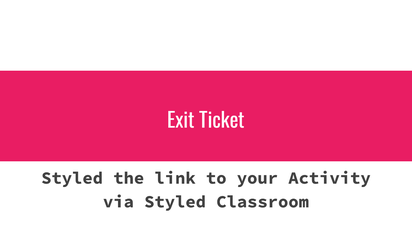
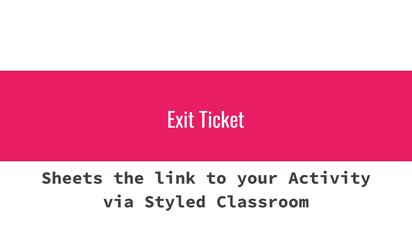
Styled at (72, 178): Styled -> Sheets
